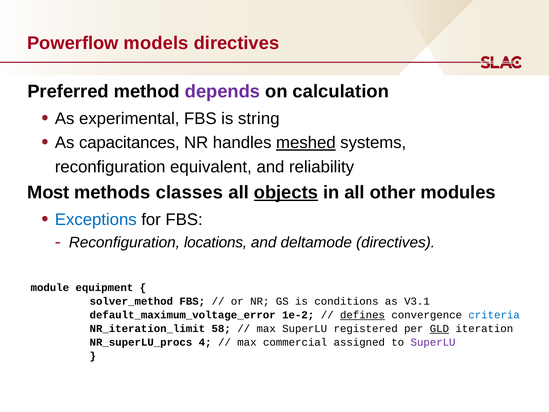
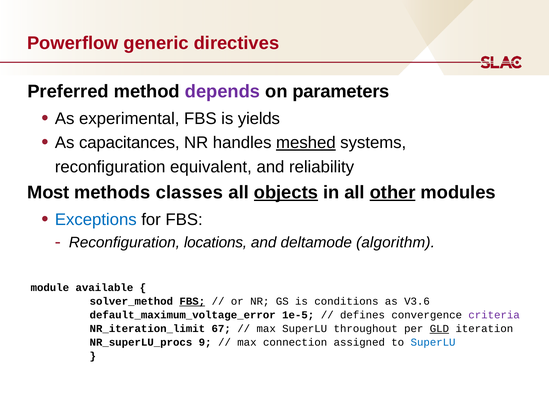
models: models -> generic
calculation: calculation -> parameters
string: string -> yields
other underline: none -> present
deltamode directives: directives -> algorithm
equipment: equipment -> available
FBS at (192, 301) underline: none -> present
V3.1: V3.1 -> V3.6
1e-2: 1e-2 -> 1e-5
defines underline: present -> none
criteria colour: blue -> purple
58: 58 -> 67
registered: registered -> throughout
4: 4 -> 9
commercial: commercial -> connection
SuperLU at (433, 342) colour: purple -> blue
